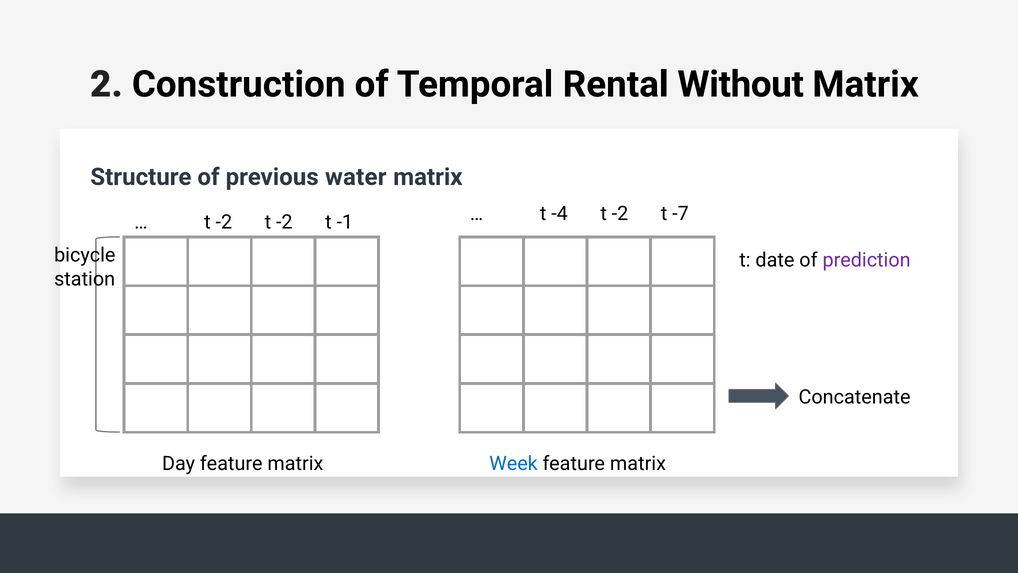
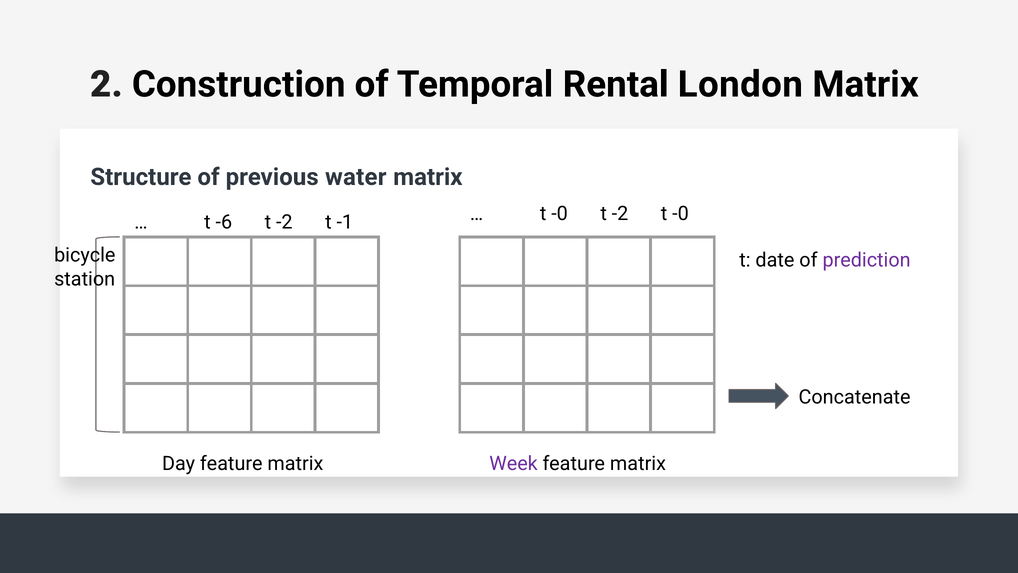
Without: Without -> London
-4 at (560, 214): -4 -> -0
-2 at (224, 222): -2 -> -6
-7 at (681, 214): -7 -> -0
Week colour: blue -> purple
